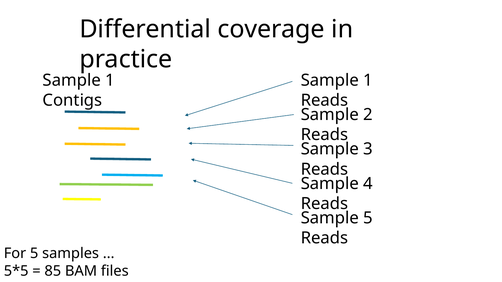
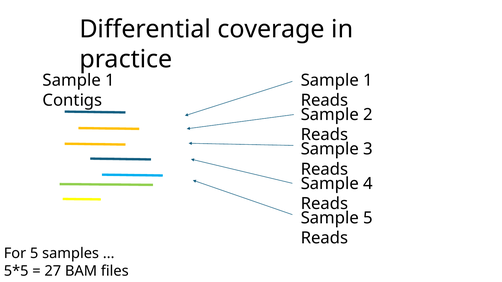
85: 85 -> 27
